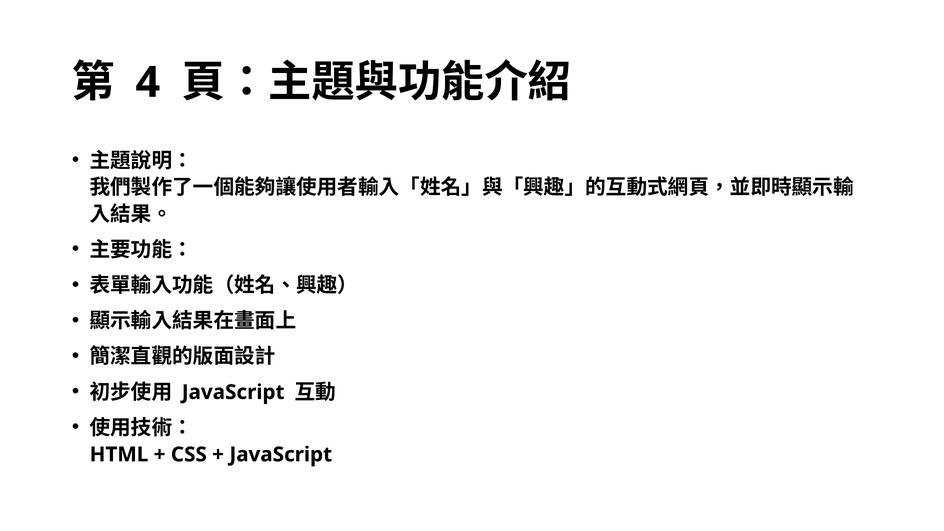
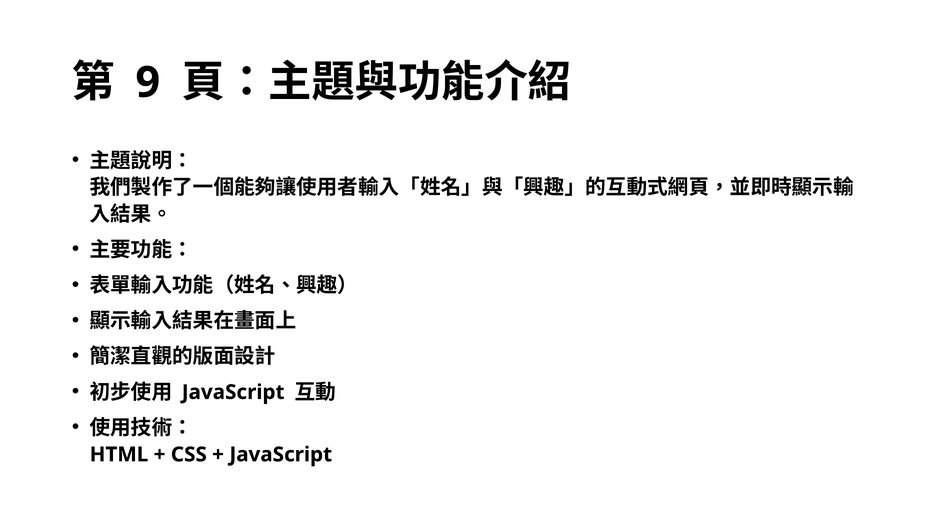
4: 4 -> 9
